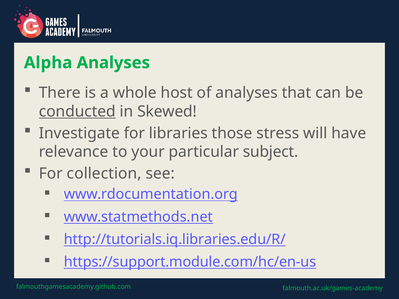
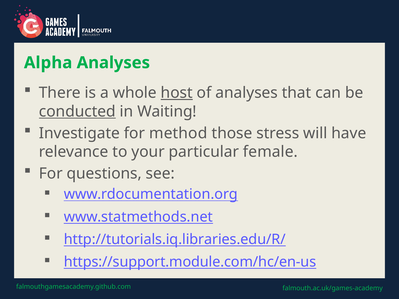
host underline: none -> present
Skewed: Skewed -> Waiting
libraries: libraries -> method
subject: subject -> female
collection: collection -> questions
